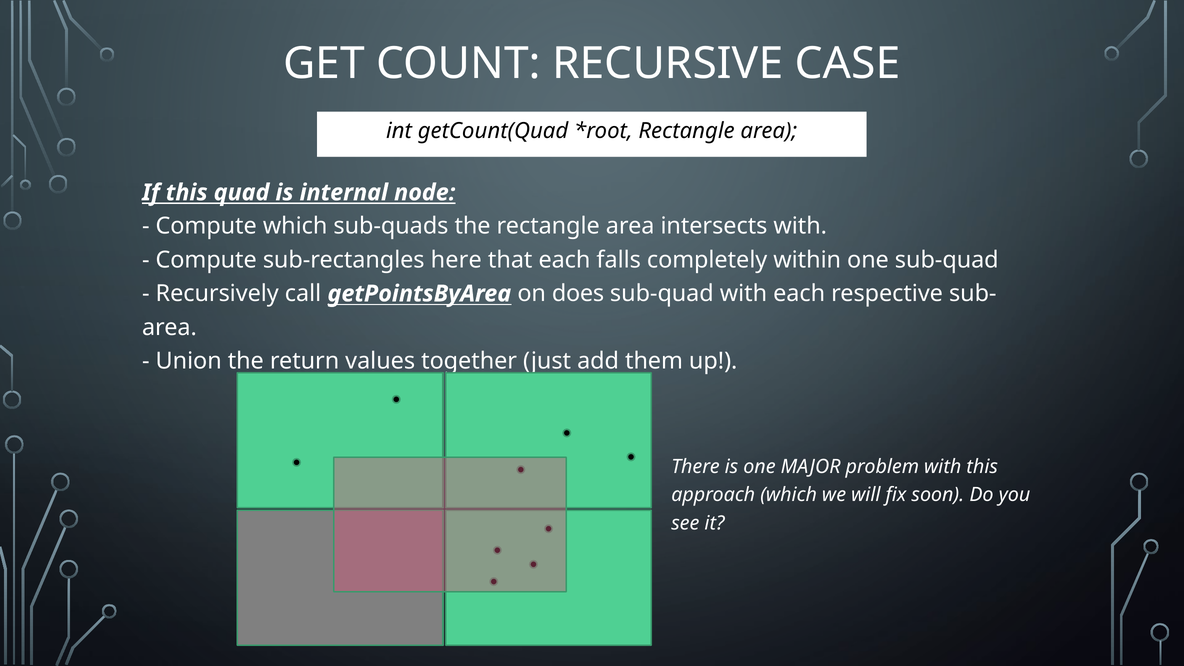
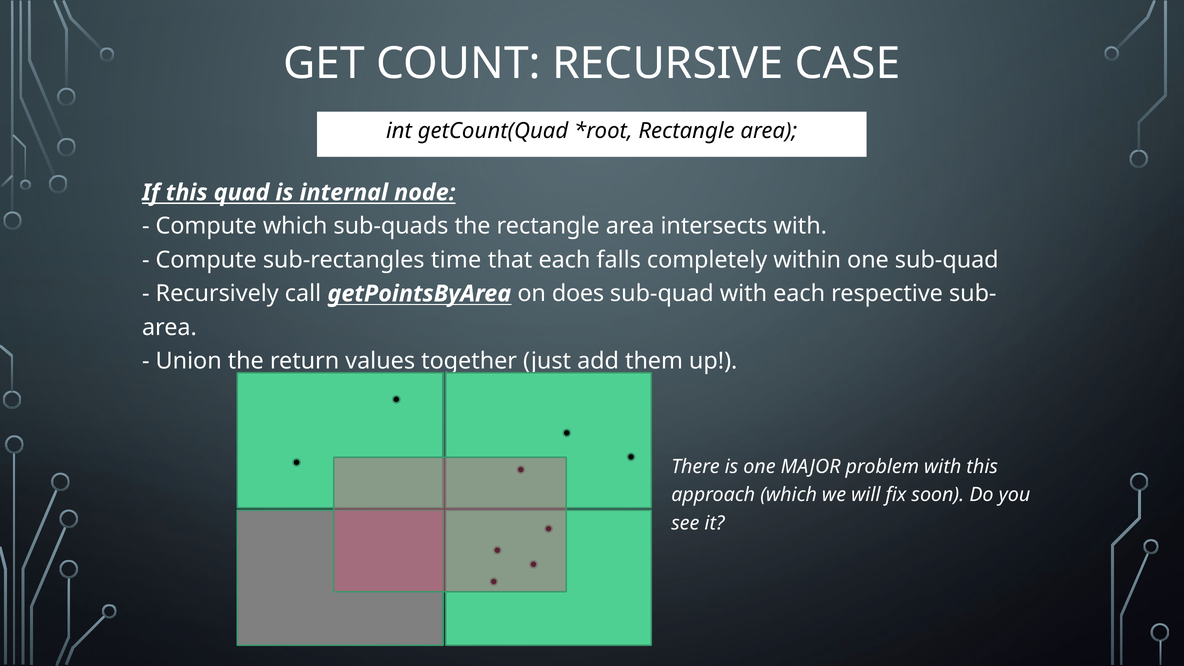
here: here -> time
